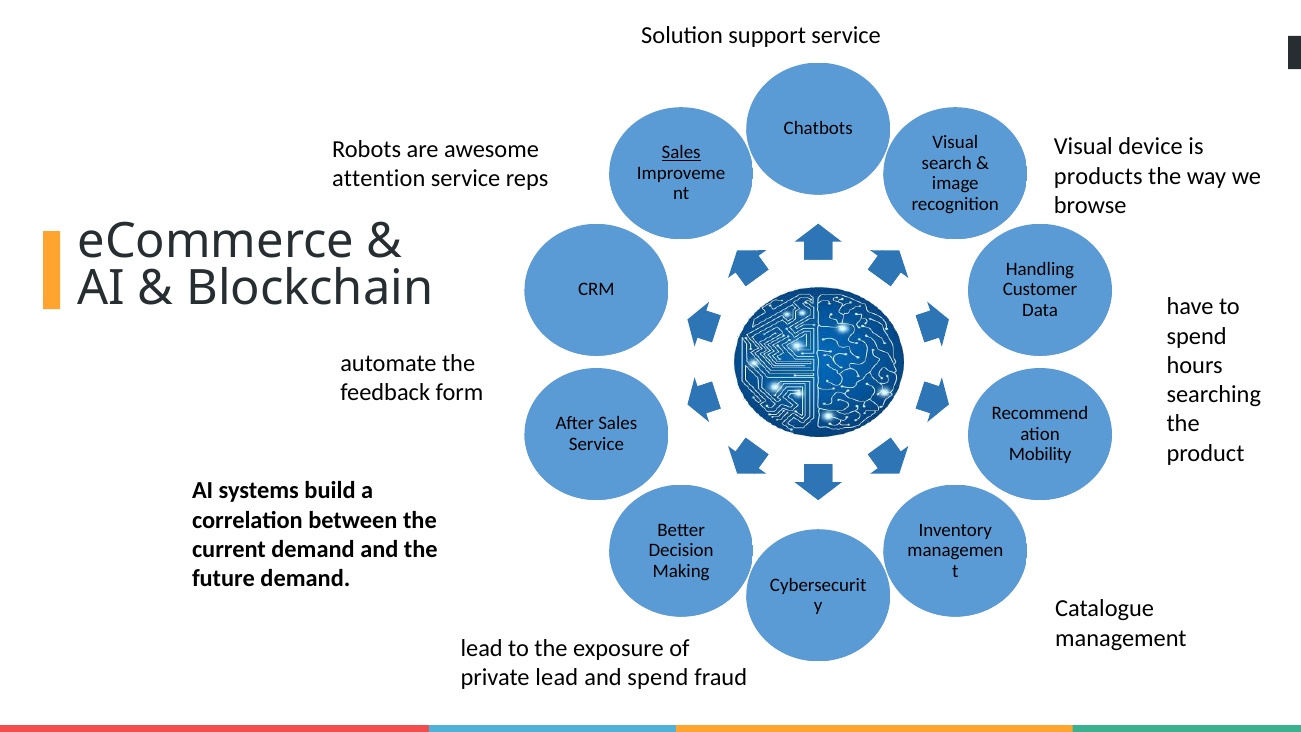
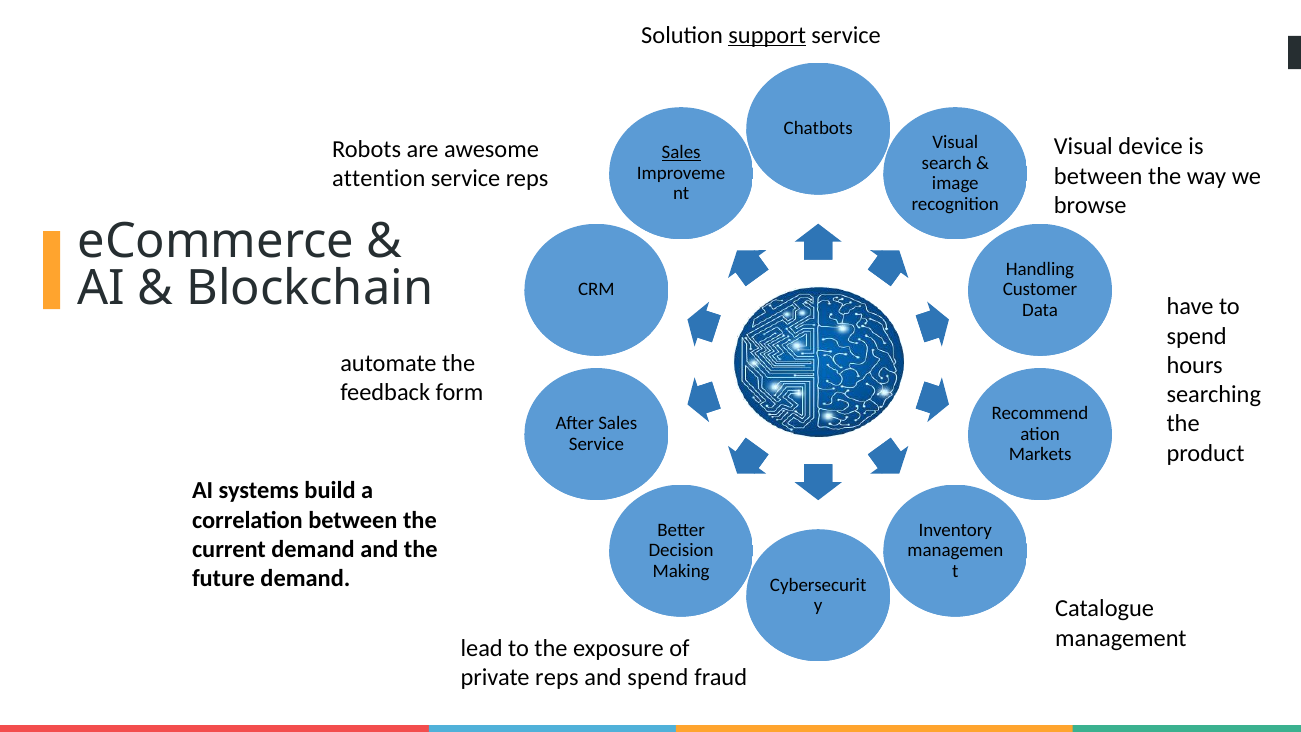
support underline: none -> present
products at (1098, 176): products -> between
Mobility: Mobility -> Markets
private lead: lead -> reps
